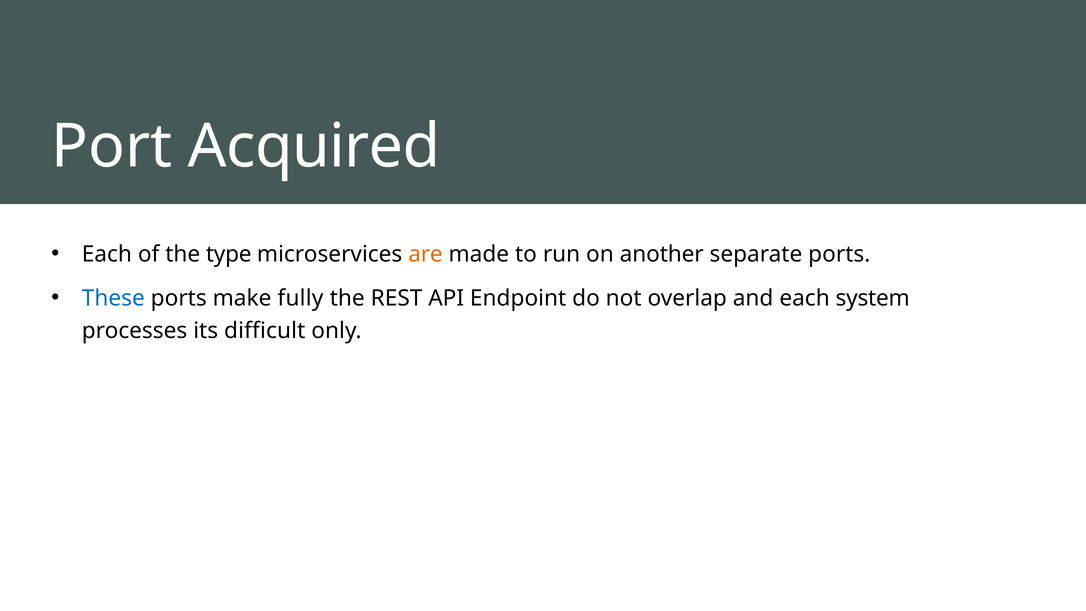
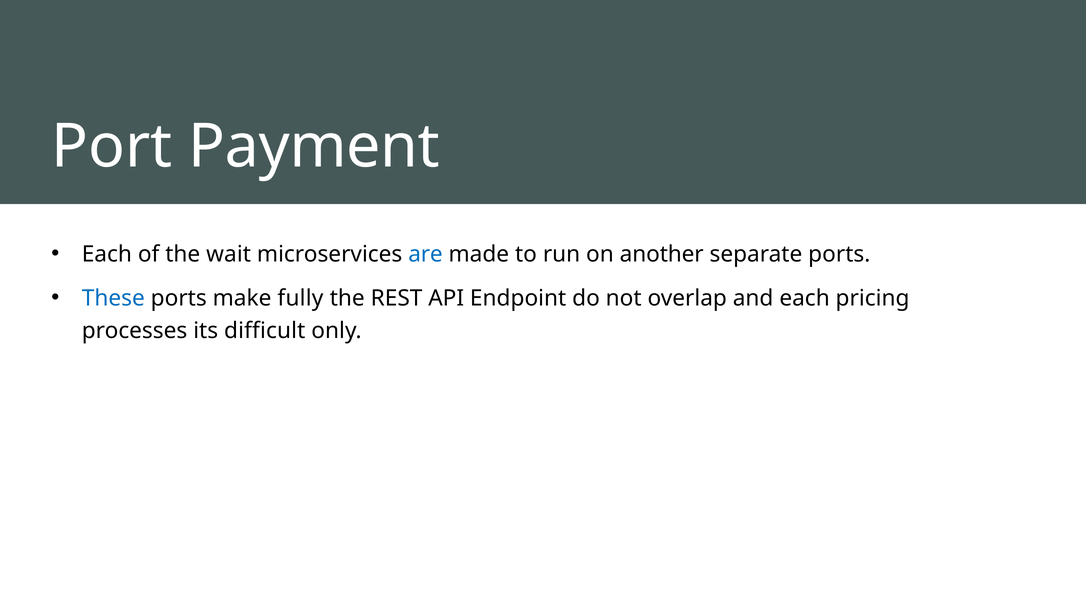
Acquired: Acquired -> Payment
type: type -> wait
are colour: orange -> blue
system: system -> pricing
